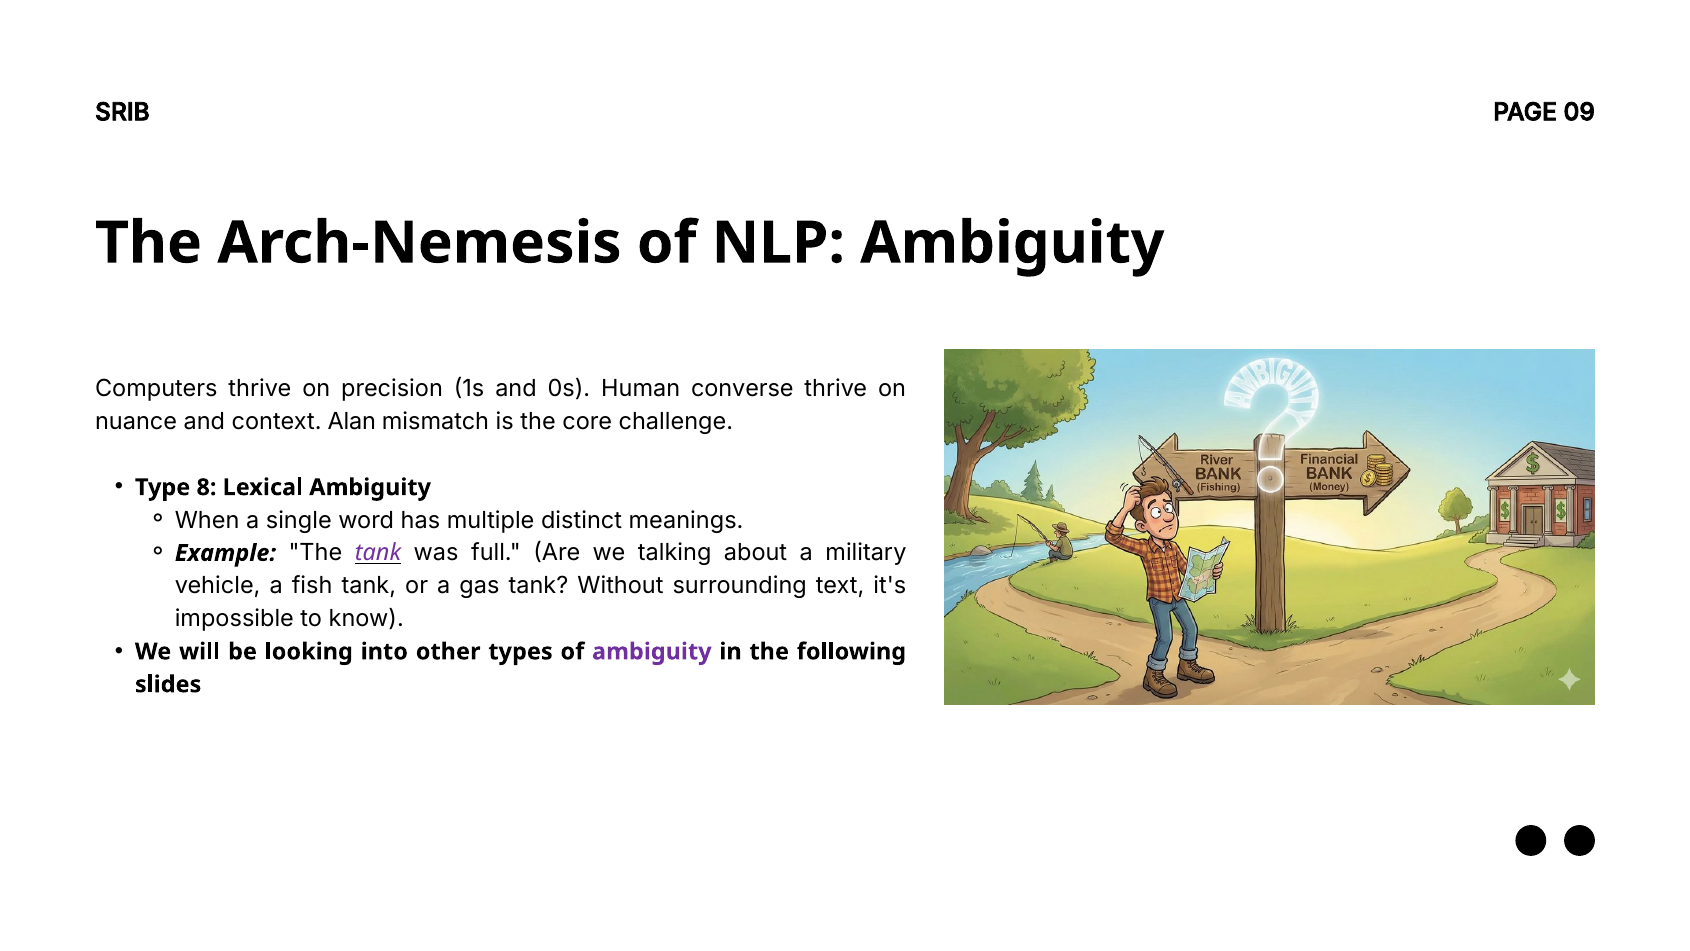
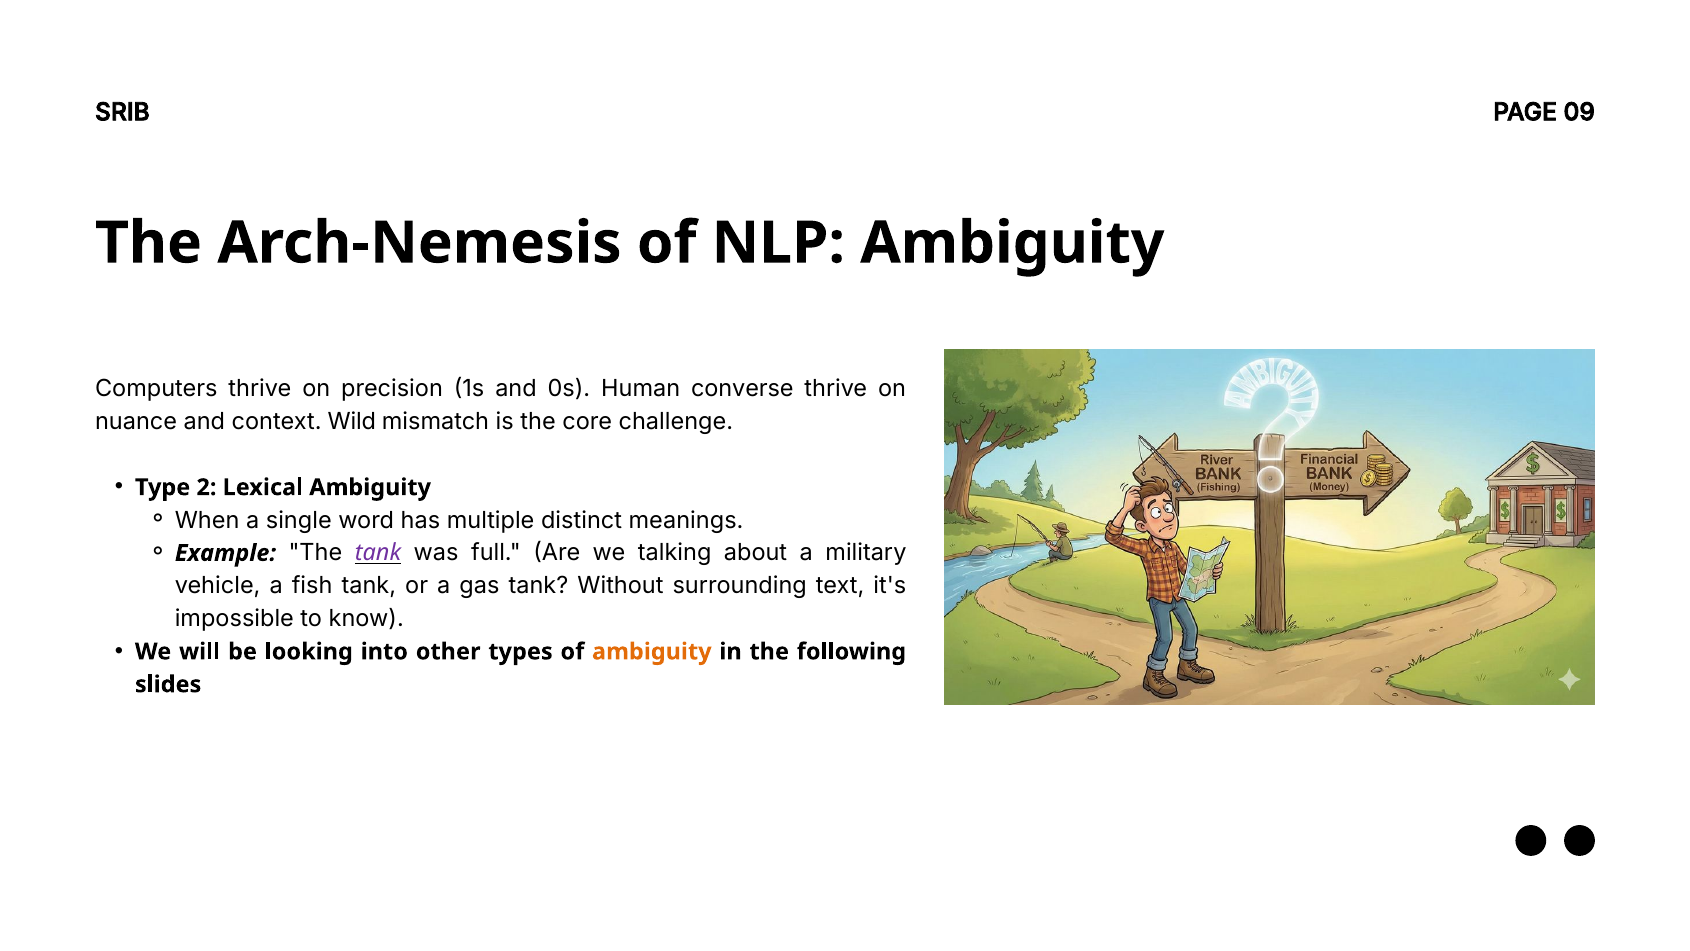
Alan: Alan -> Wild
8: 8 -> 2
ambiguity at (652, 651) colour: purple -> orange
